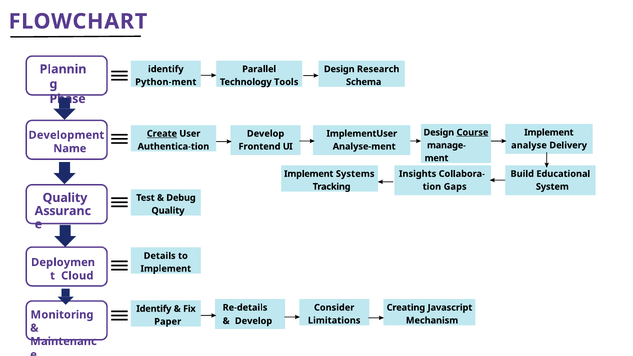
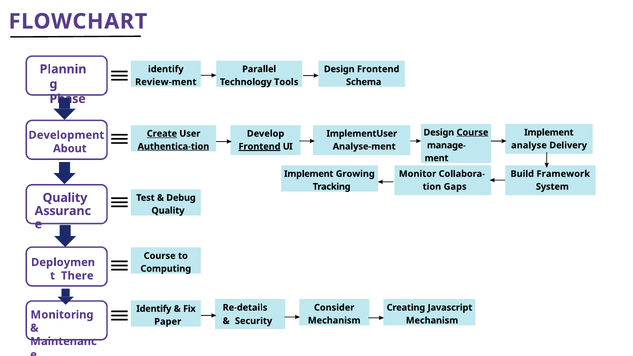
Design Research: Research -> Frontend
Python-ment: Python-ment -> Review-ment
Authentica-tion underline: none -> present
Frontend at (259, 147) underline: none -> present
Name: Name -> About
Systems: Systems -> Growing
Insights: Insights -> Monitor
Educational: Educational -> Framework
Details at (160, 256): Details -> Course
Implement at (166, 269): Implement -> Computing
Cloud: Cloud -> There
Limitations at (334, 320): Limitations -> Mechanism
Develop at (254, 321): Develop -> Security
